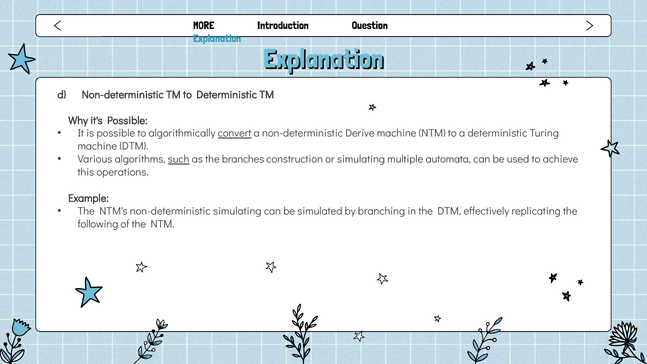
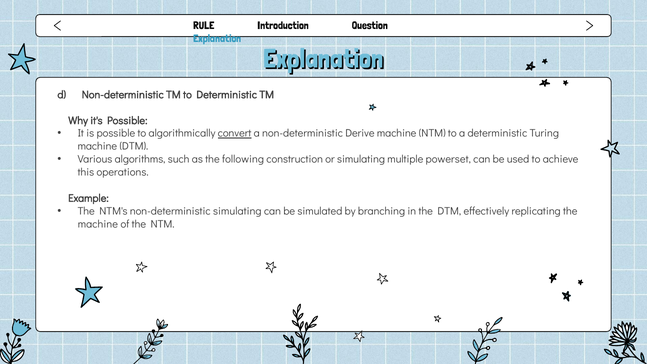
MORE: MORE -> RULE
such underline: present -> none
branches: branches -> following
automata: automata -> powerset
following at (98, 224): following -> machine
